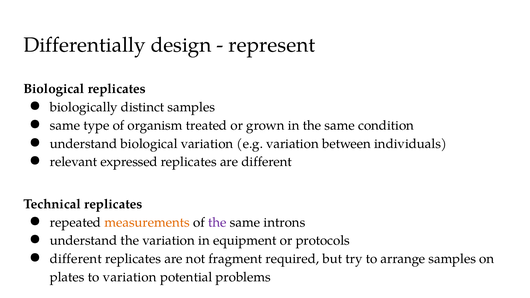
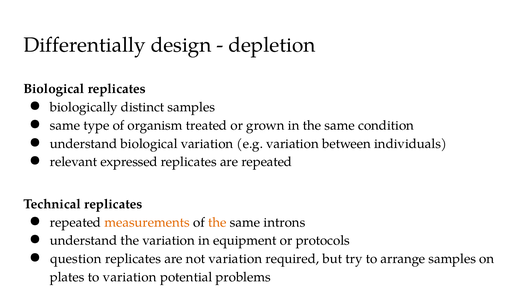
represent: represent -> depletion
are different: different -> repeated
the at (217, 222) colour: purple -> orange
different at (76, 259): different -> question
not fragment: fragment -> variation
